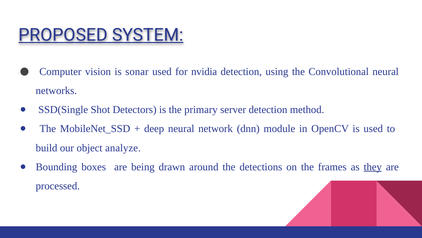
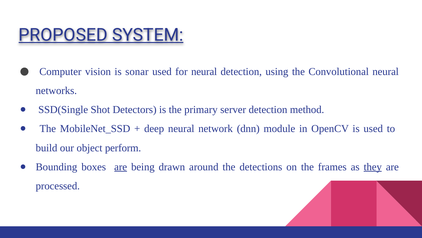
for nvidia: nvidia -> neural
analyze: analyze -> perform
are at (121, 166) underline: none -> present
